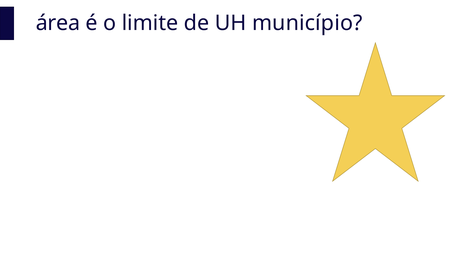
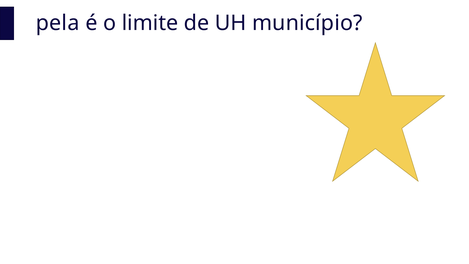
área: área -> pela
